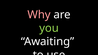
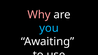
you colour: light green -> light blue
